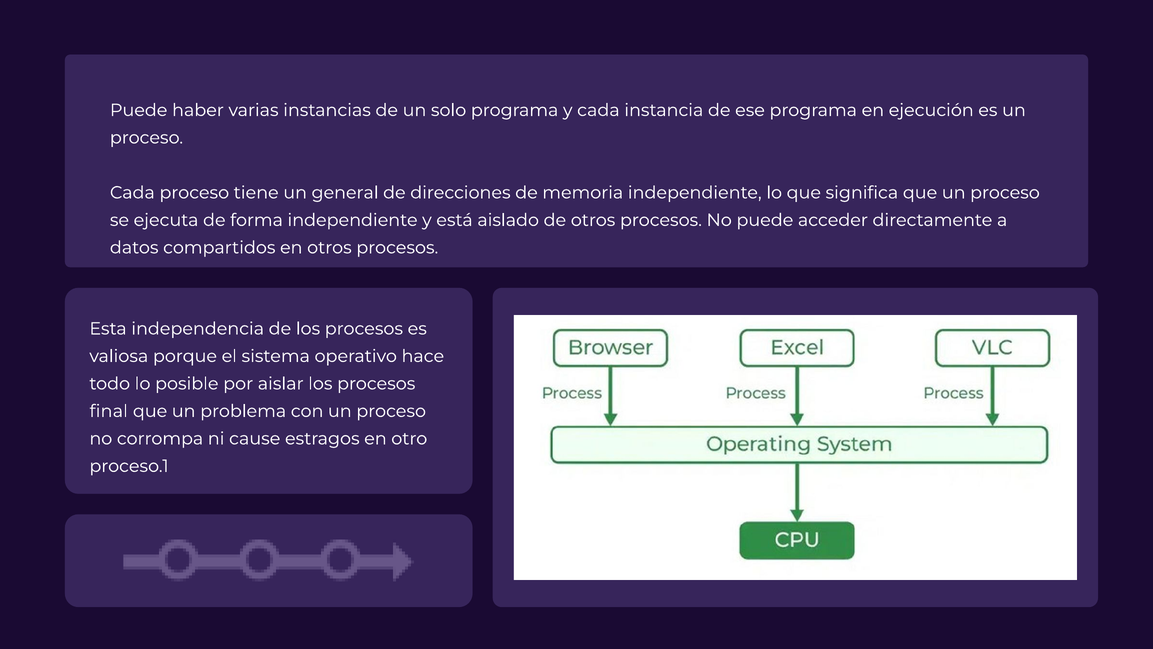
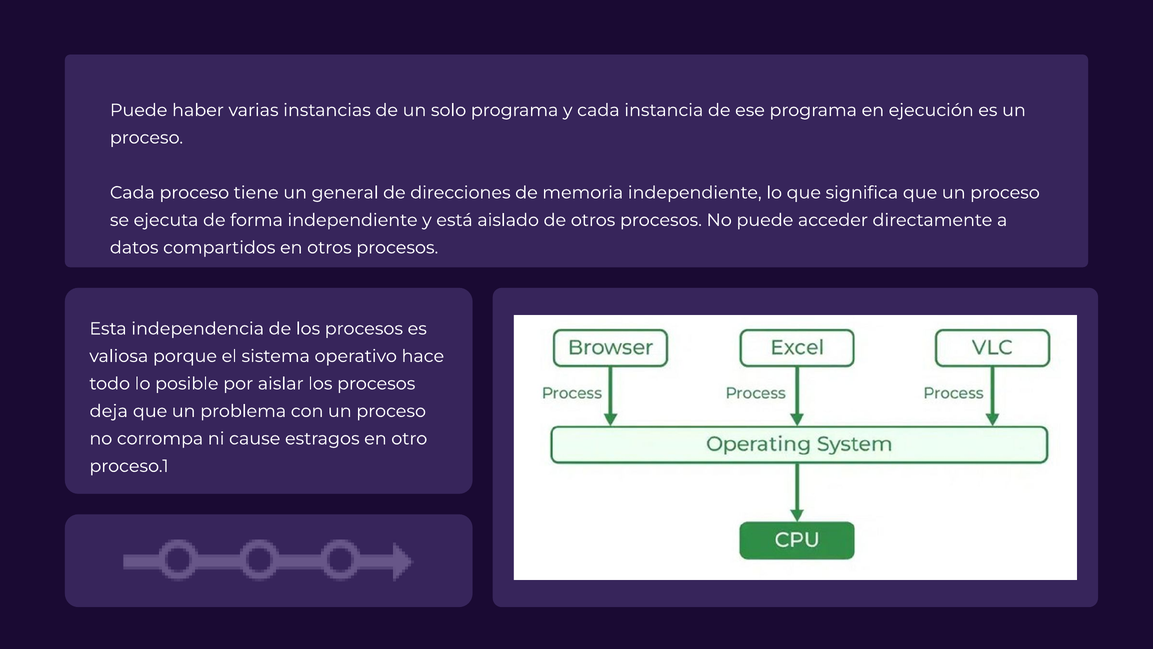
final: final -> deja
